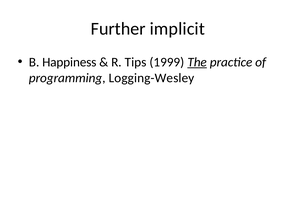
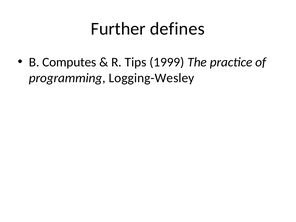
implicit: implicit -> defines
Happiness: Happiness -> Computes
The underline: present -> none
